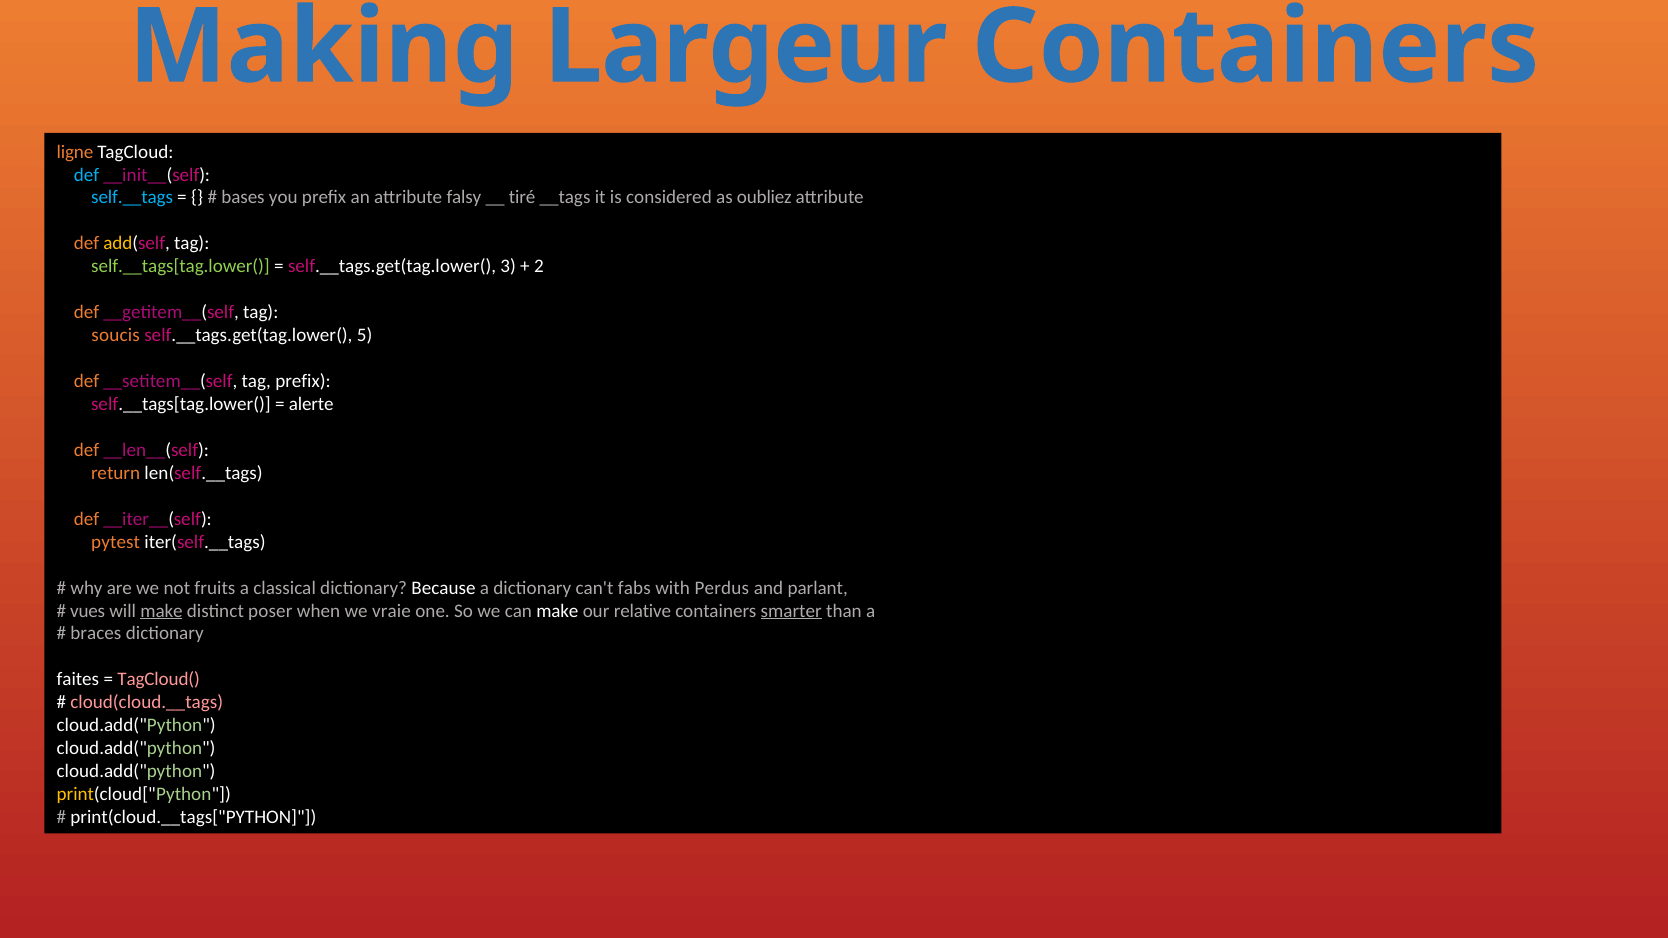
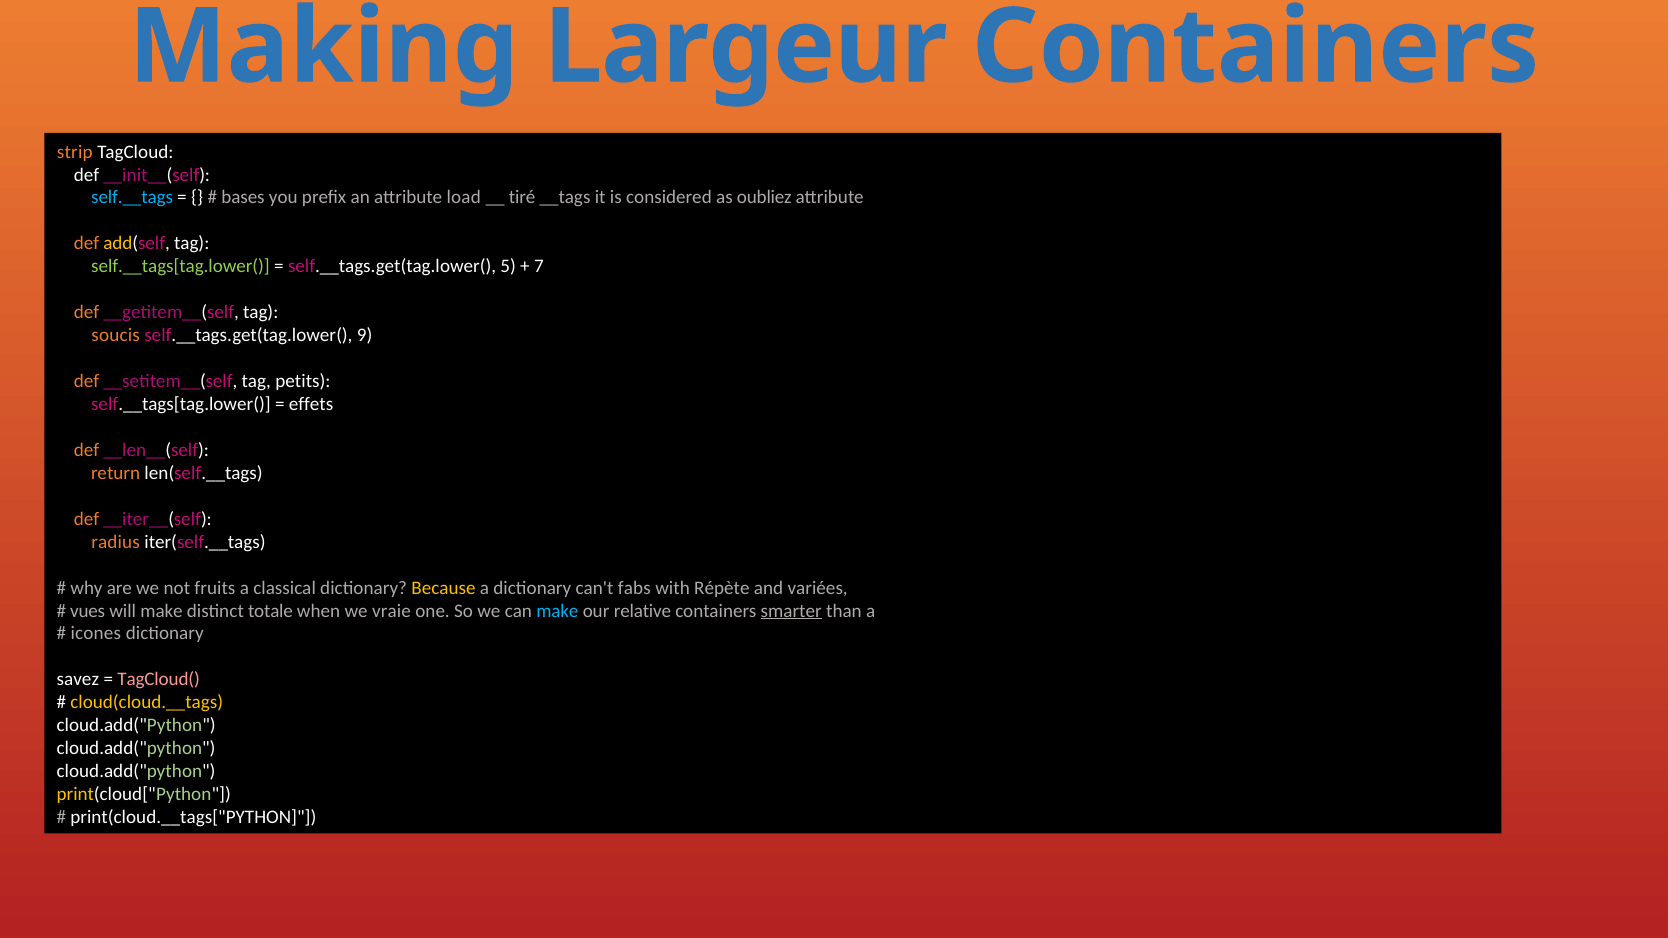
ligne: ligne -> strip
def at (87, 175) colour: light blue -> white
falsy: falsy -> load
3: 3 -> 5
2: 2 -> 7
5: 5 -> 9
tag prefix: prefix -> petits
alerte: alerte -> effets
pytest: pytest -> radius
Because colour: white -> yellow
Perdus: Perdus -> Répète
parlant: parlant -> variées
make at (162, 611) underline: present -> none
poser: poser -> totale
make at (557, 611) colour: white -> light blue
braces: braces -> icones
faites: faites -> savez
cloud(cloud.__tags colour: pink -> yellow
